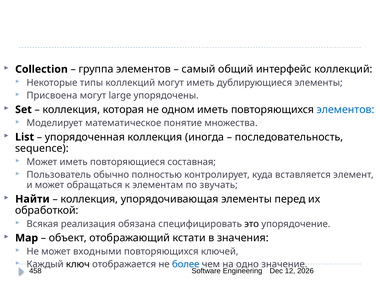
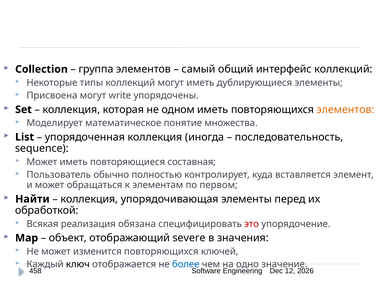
large: large -> write
элементов at (346, 110) colour: blue -> orange
звучать: звучать -> первом
это colour: black -> red
кстати: кстати -> severe
входными: входными -> изменится
